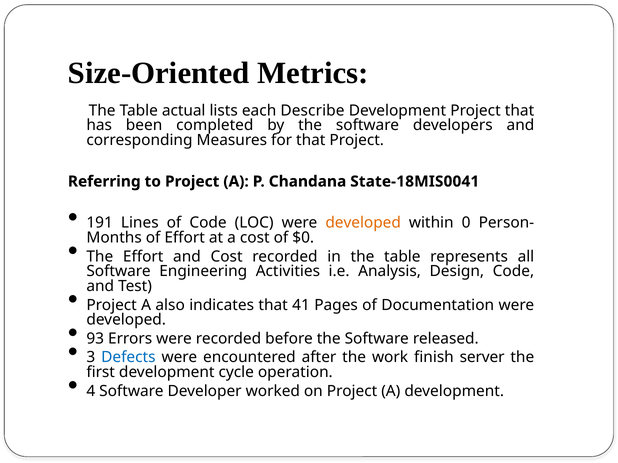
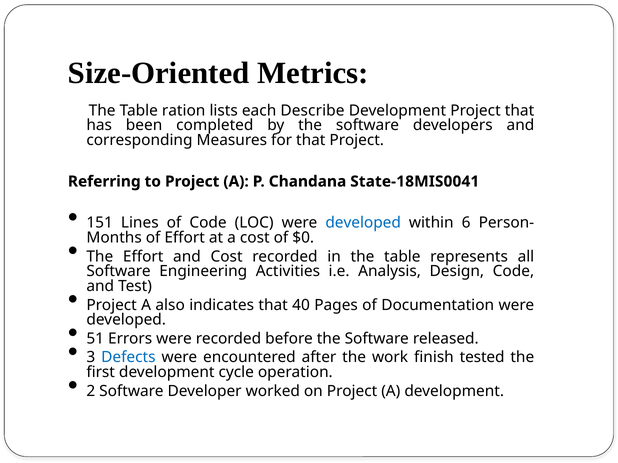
actual: actual -> ration
191: 191 -> 151
developed at (363, 223) colour: orange -> blue
0: 0 -> 6
41: 41 -> 40
93: 93 -> 51
server: server -> tested
4: 4 -> 2
